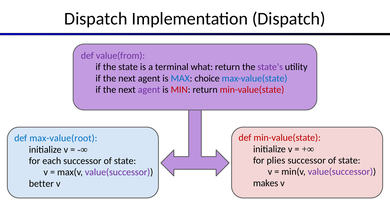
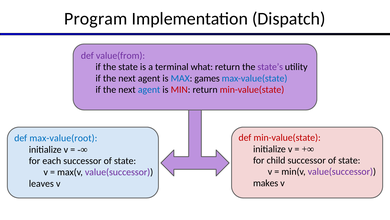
Dispatch at (96, 19): Dispatch -> Program
choice: choice -> games
agent at (149, 89) colour: purple -> blue
plies: plies -> child
better: better -> leaves
